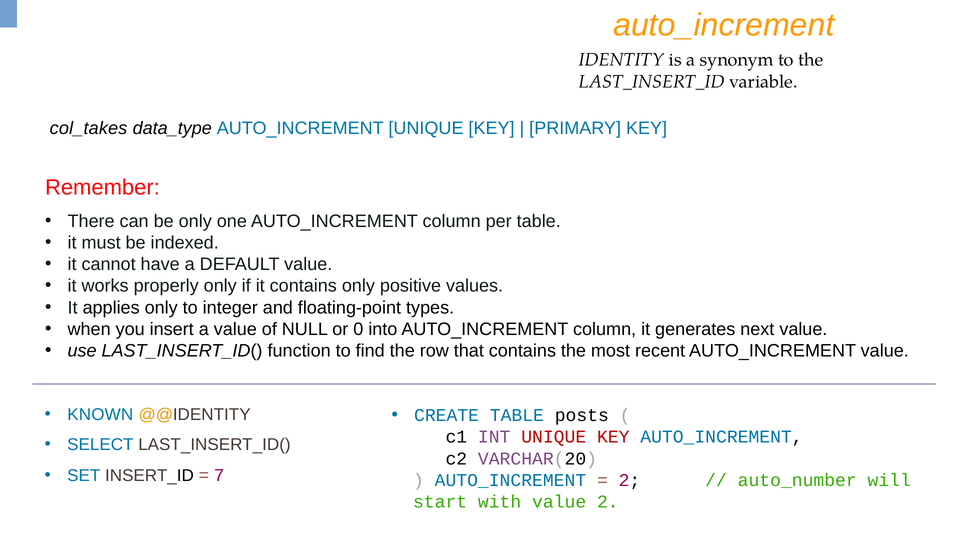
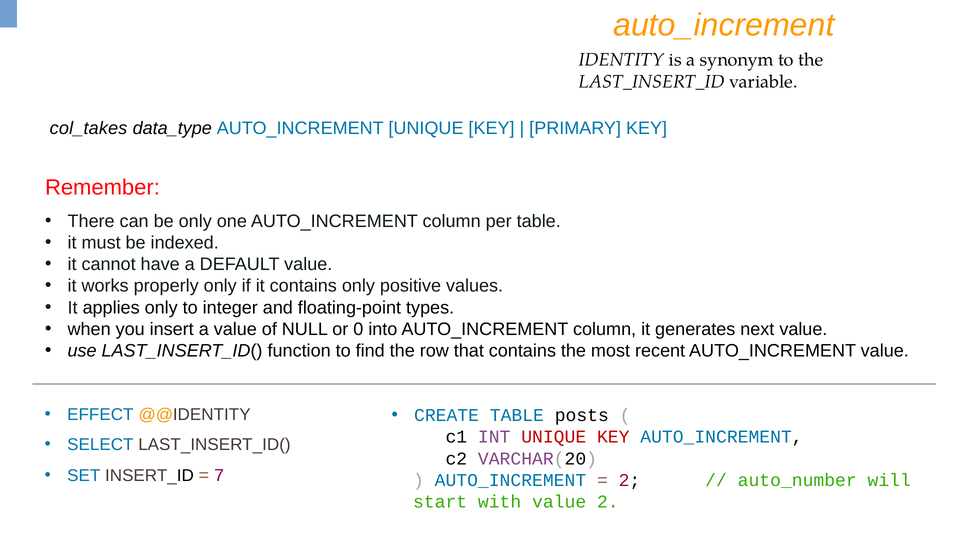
KNOWN: KNOWN -> EFFECT
